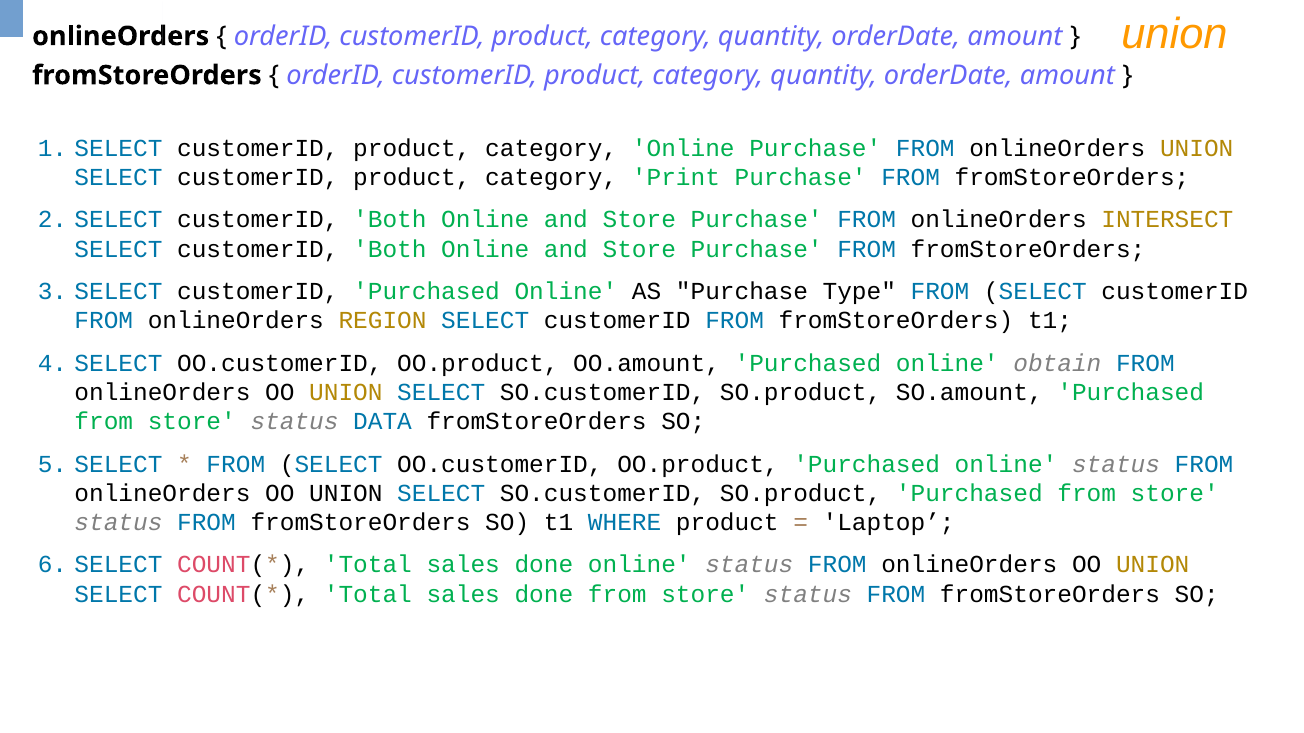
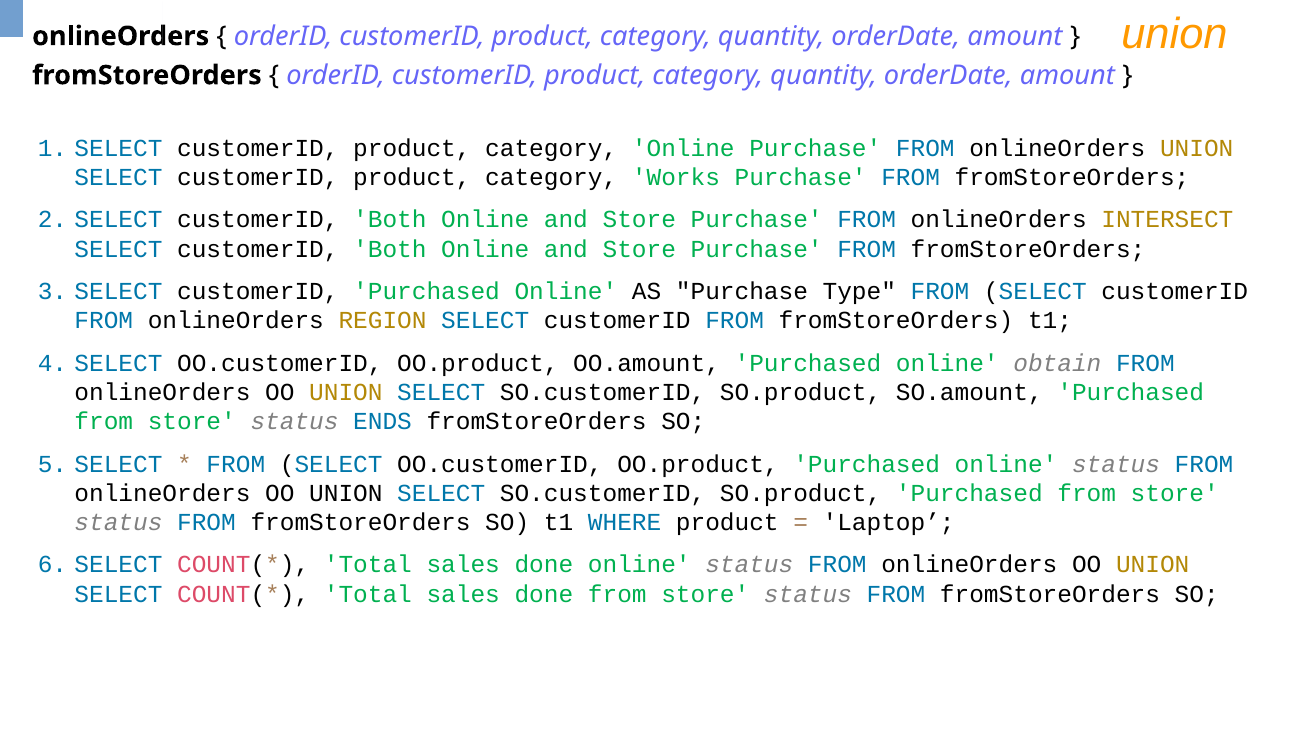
Print: Print -> Works
DATA: DATA -> ENDS
